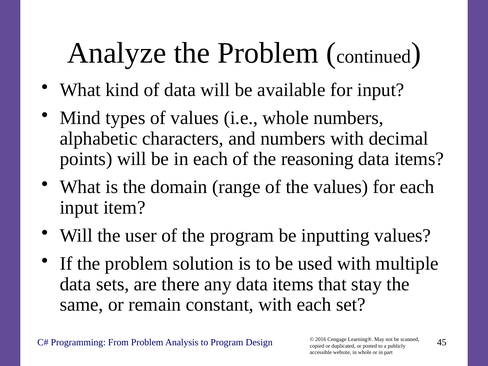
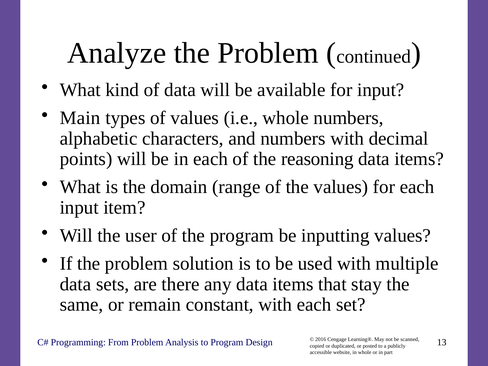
Mind: Mind -> Main
45: 45 -> 13
